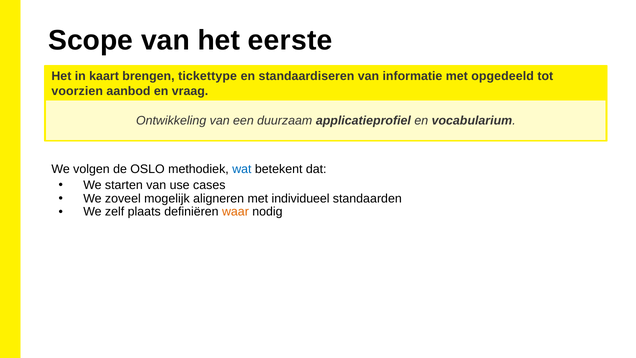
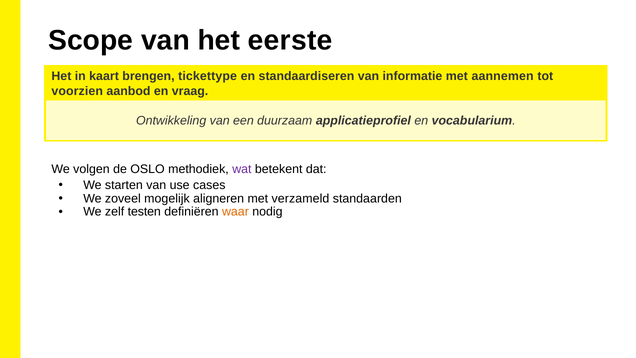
opgedeeld: opgedeeld -> aannemen
wat colour: blue -> purple
individueel: individueel -> verzameld
plaats: plaats -> testen
